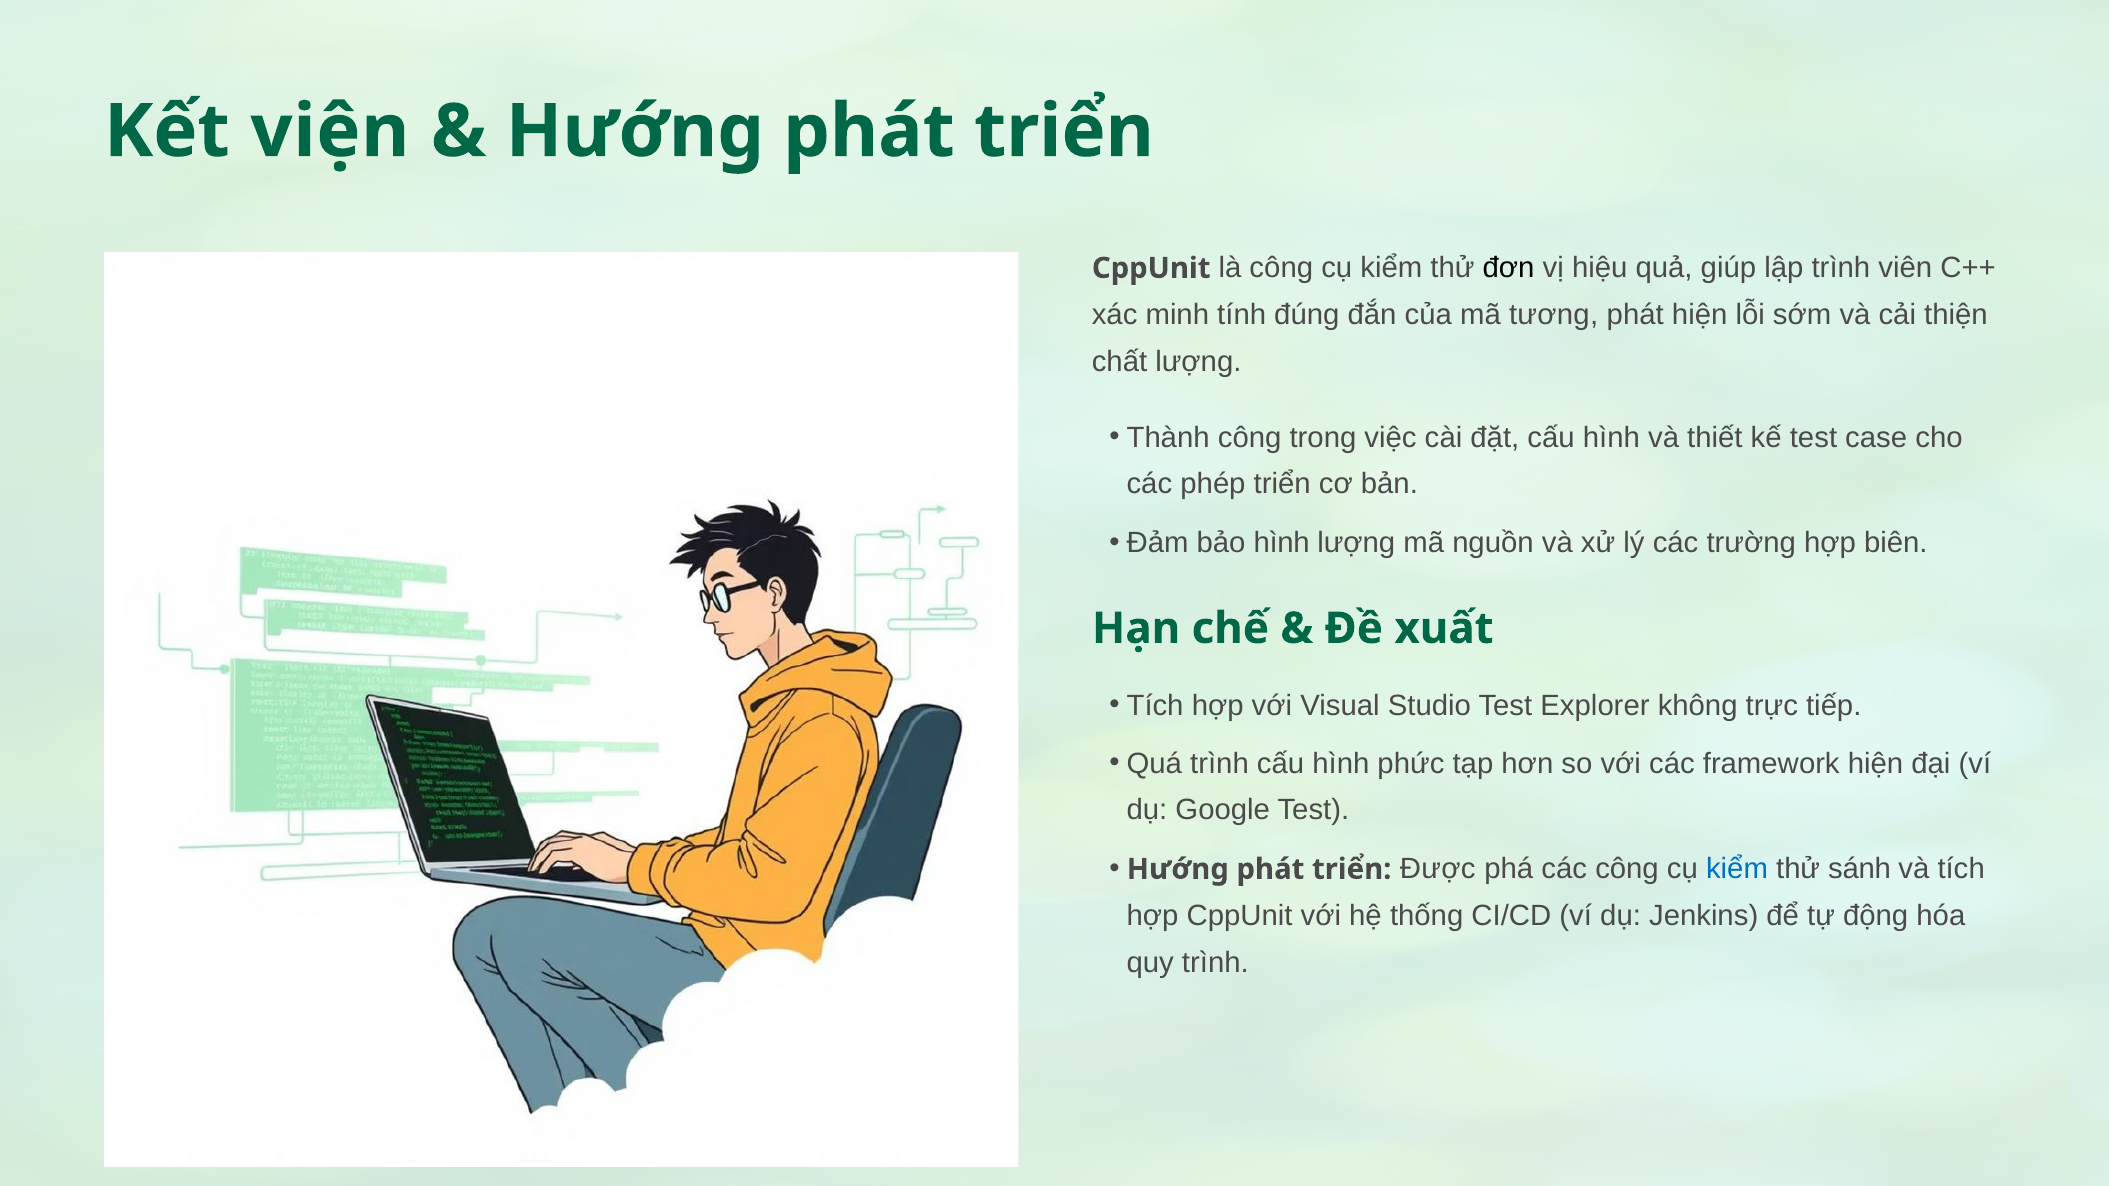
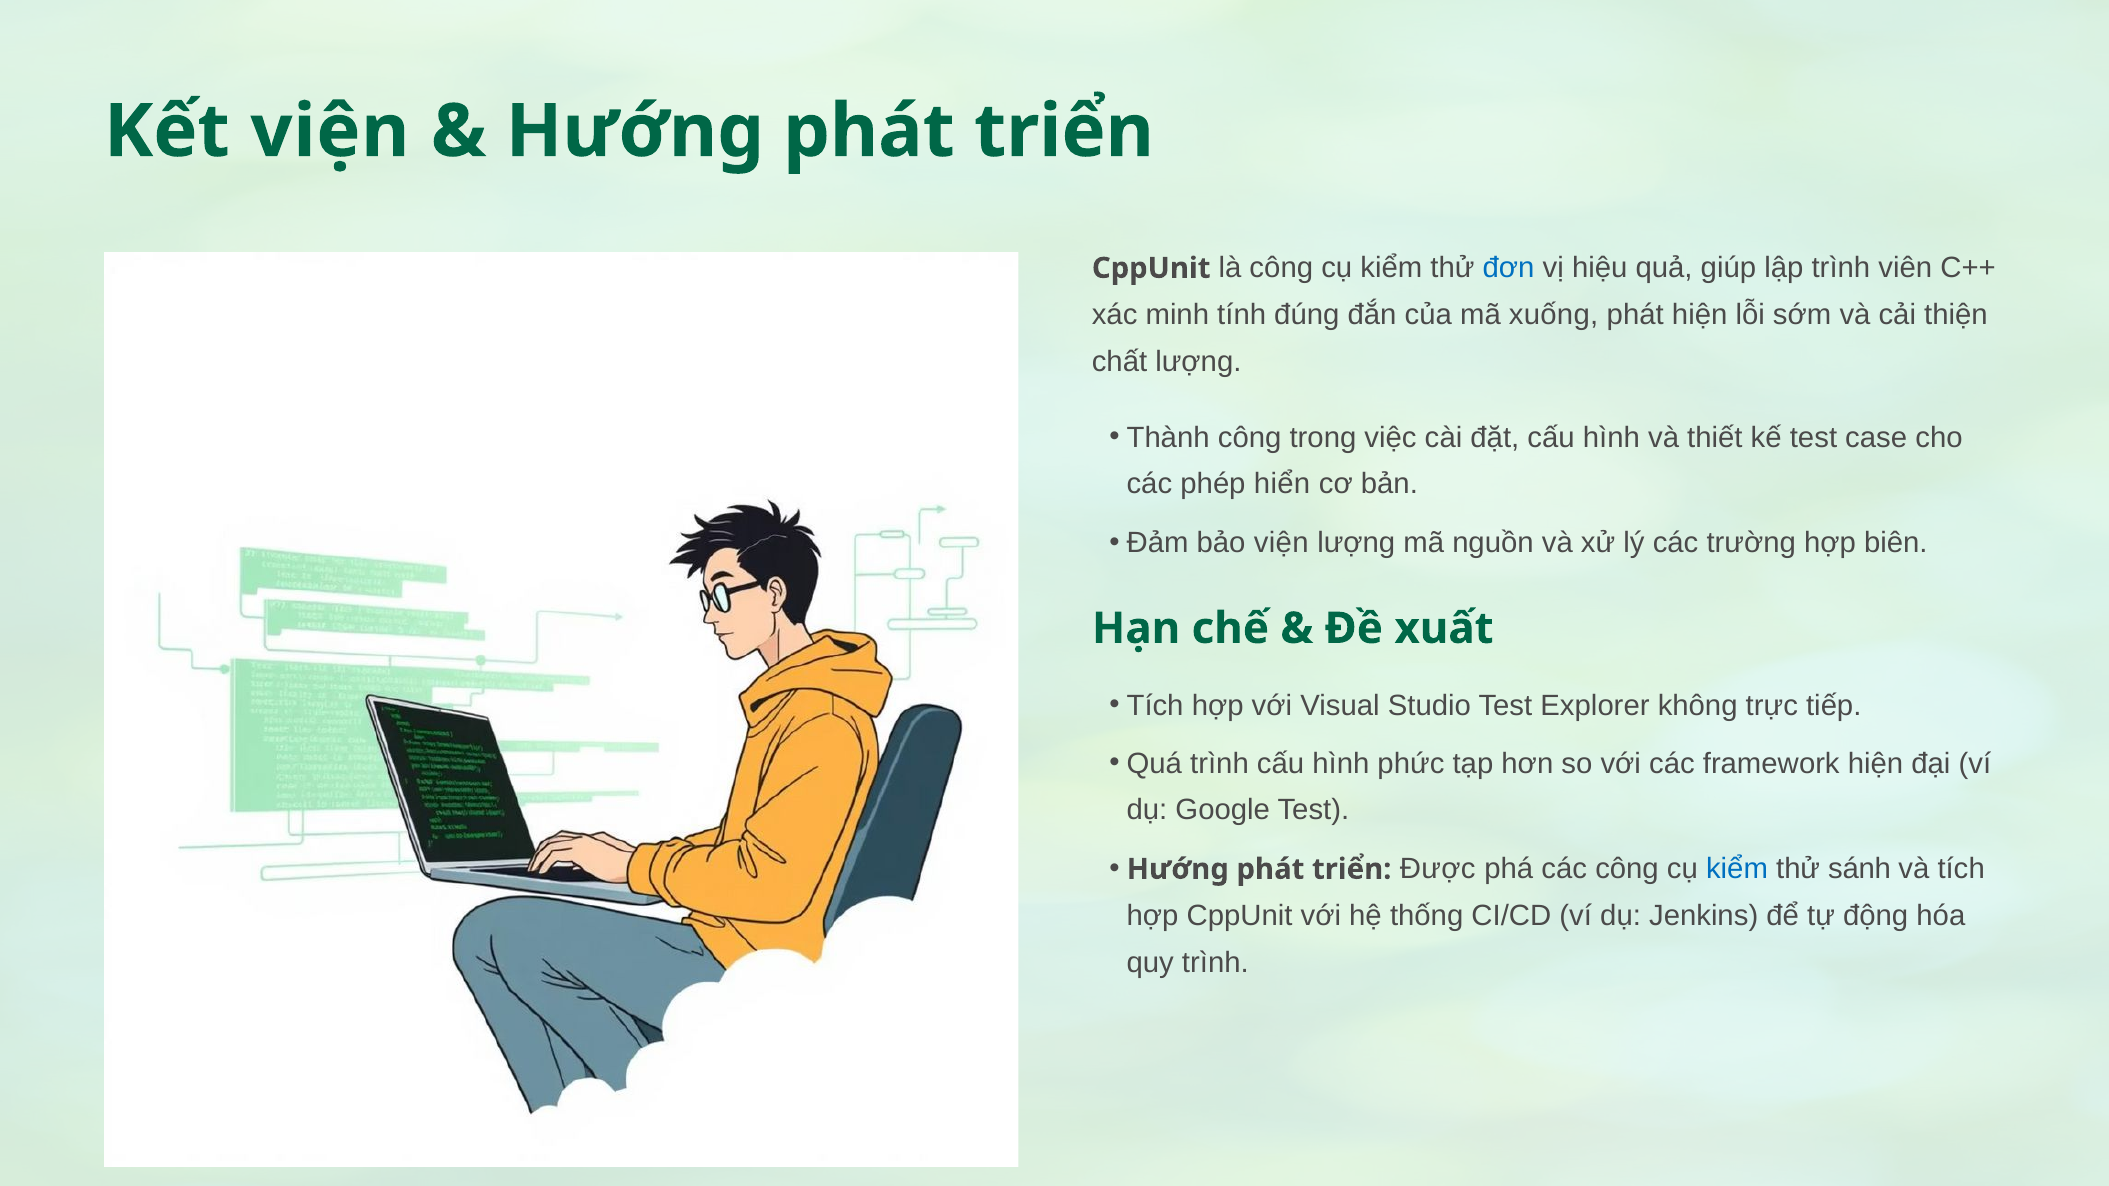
đơn colour: black -> blue
tương: tương -> xuống
phép triển: triển -> hiển
bảo hình: hình -> viện
